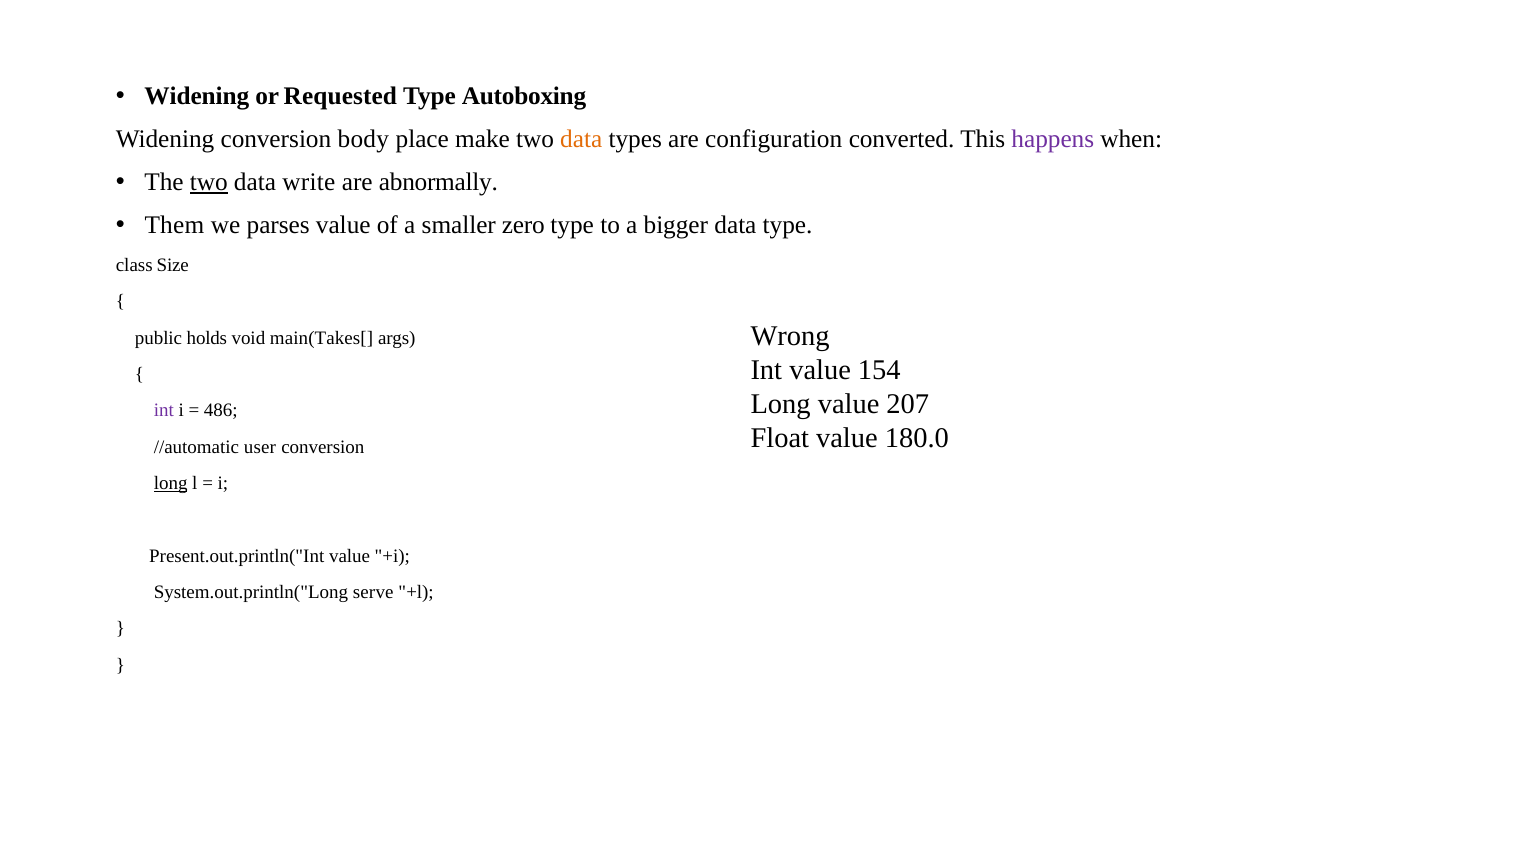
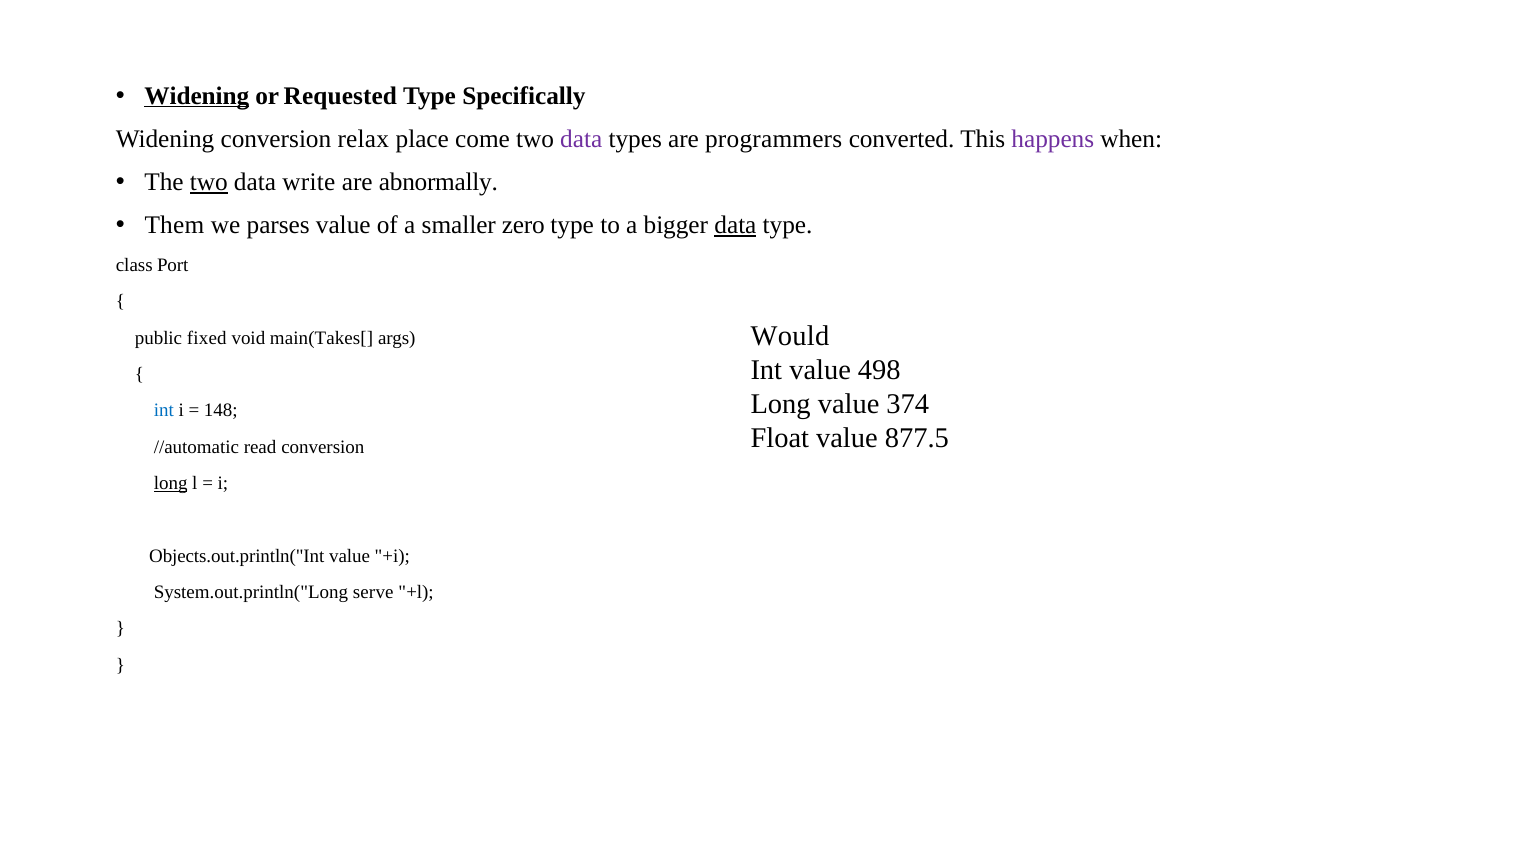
Widening at (197, 96) underline: none -> present
Autoboxing: Autoboxing -> Specifically
body: body -> relax
make: make -> come
data at (581, 139) colour: orange -> purple
configuration: configuration -> programmers
data at (735, 225) underline: none -> present
Size: Size -> Port
Wrong: Wrong -> Would
holds: holds -> fixed
154: 154 -> 498
207: 207 -> 374
int at (164, 411) colour: purple -> blue
486: 486 -> 148
180.0: 180.0 -> 877.5
user: user -> read
Present.out.println("Int: Present.out.println("Int -> Objects.out.println("Int
